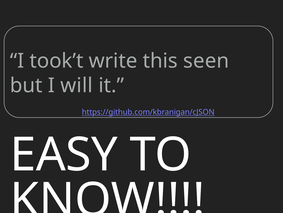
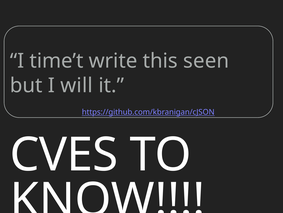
took’t: took’t -> time’t
EASY: EASY -> CVES
